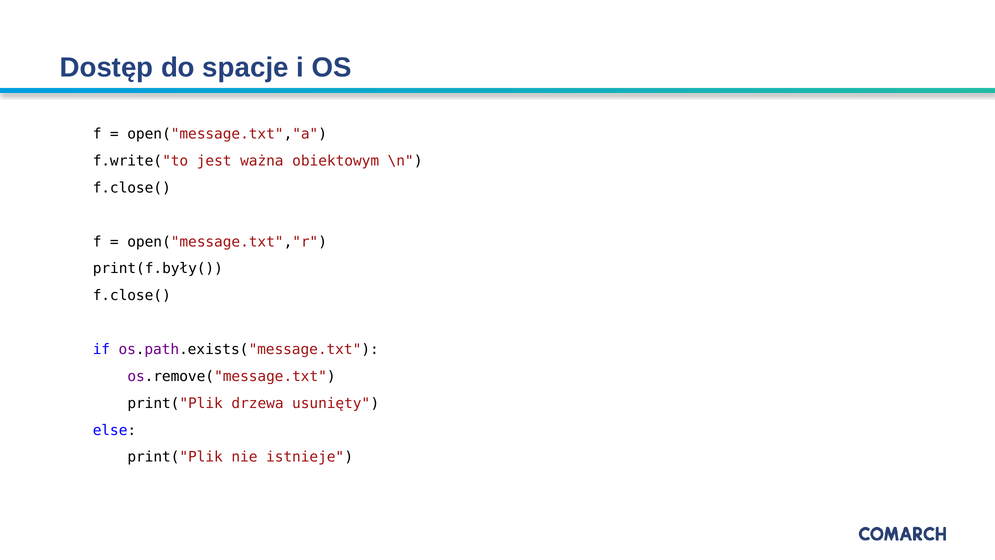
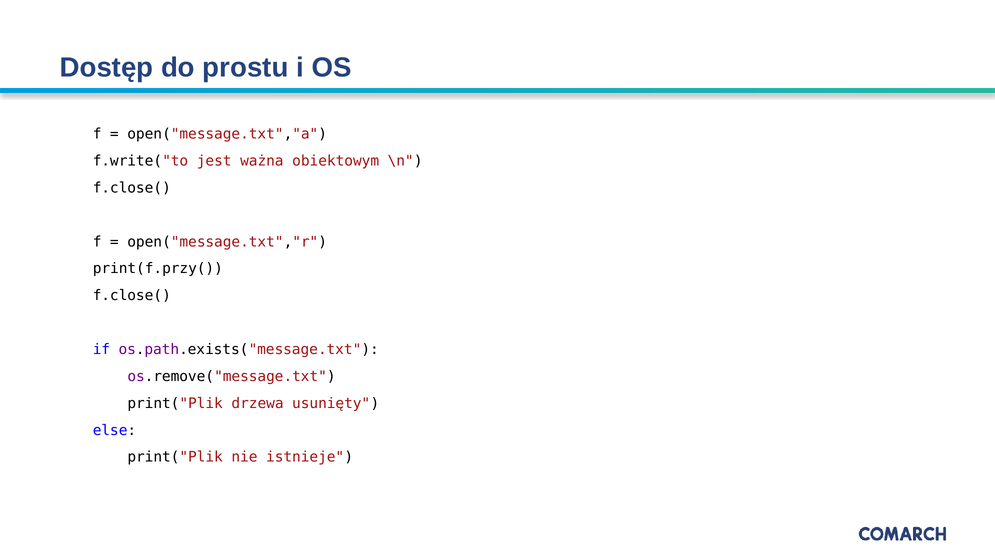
spacje: spacje -> prostu
print(f.były(: print(f.były( -> print(f.przy(
